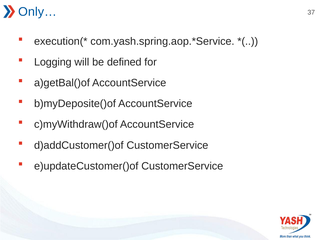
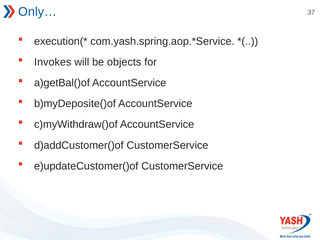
Logging: Logging -> Invokes
defined: defined -> objects
